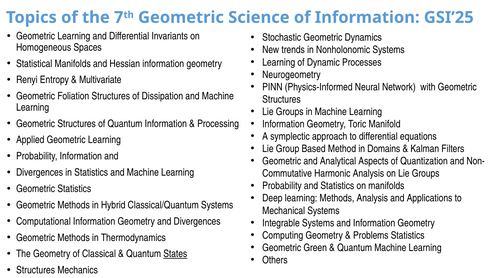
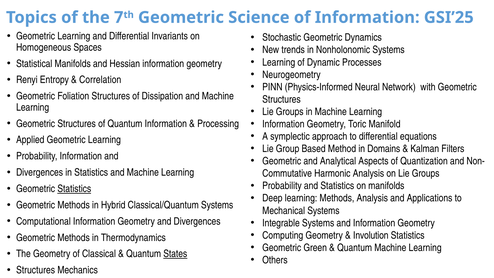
Multivariate: Multivariate -> Correlation
Statistics at (74, 189) underline: none -> present
Problems: Problems -> Involution
